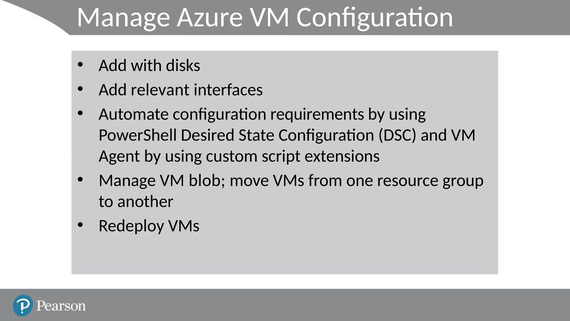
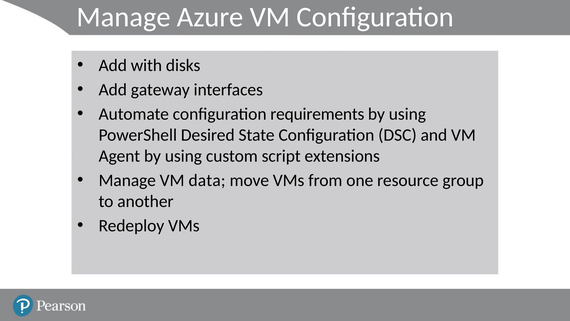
relevant: relevant -> gateway
blob: blob -> data
